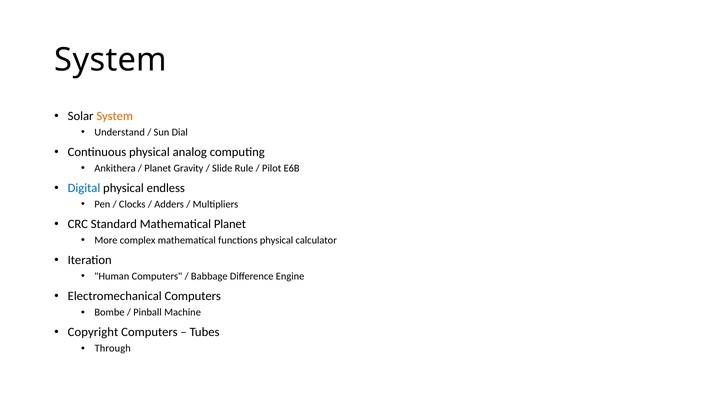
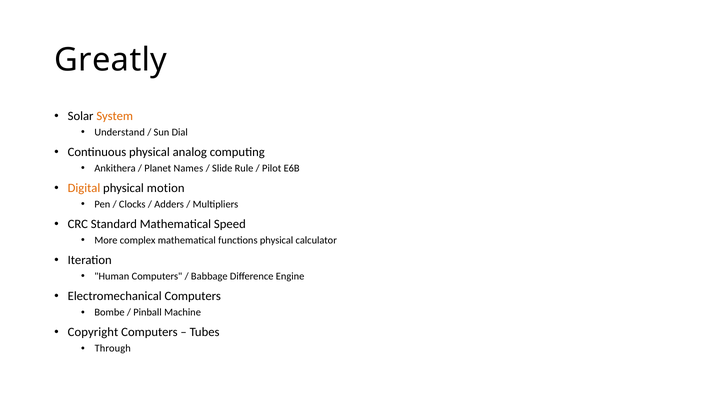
System at (111, 60): System -> Greatly
Gravity: Gravity -> Names
Digital colour: blue -> orange
endless: endless -> motion
Mathematical Planet: Planet -> Speed
